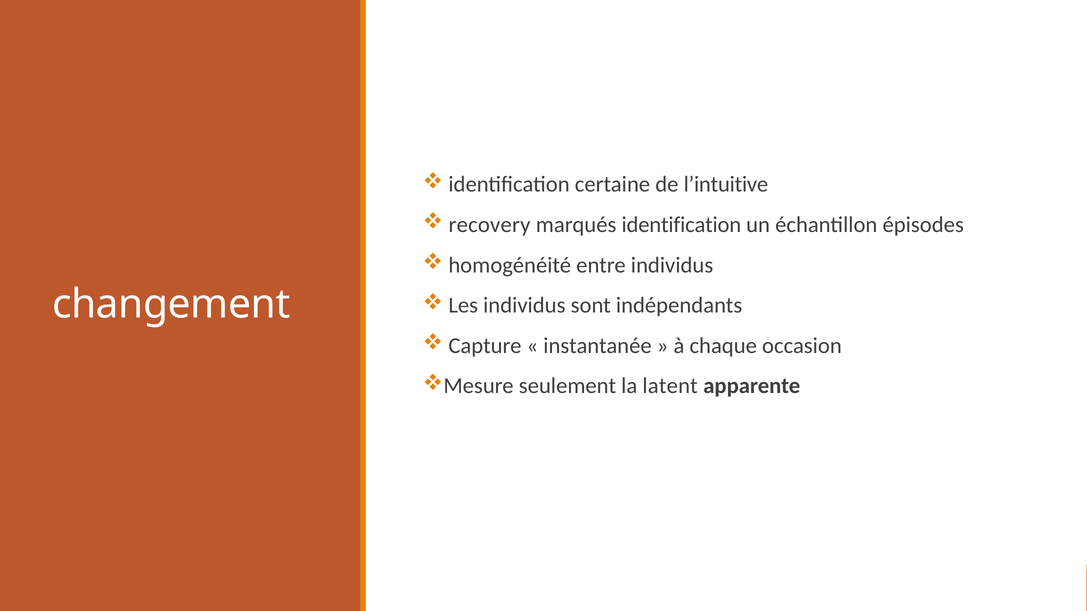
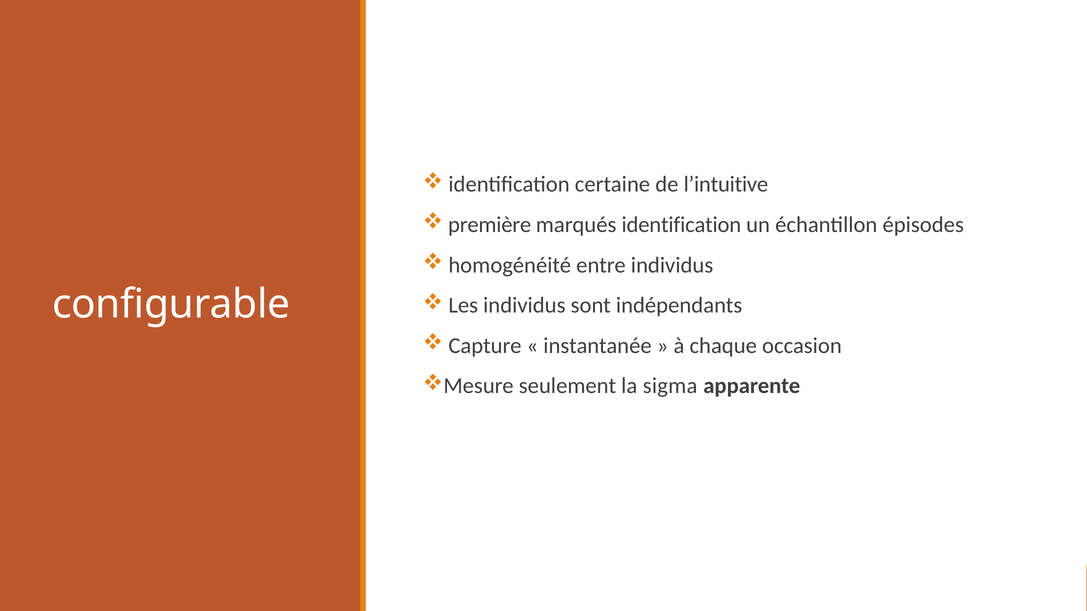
recovery: recovery -> première
changement: changement -> configurable
latent: latent -> sigma
